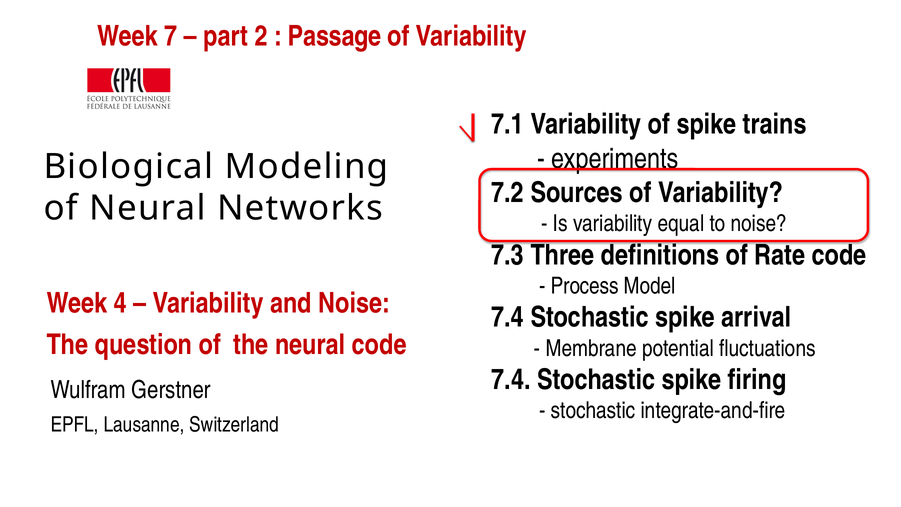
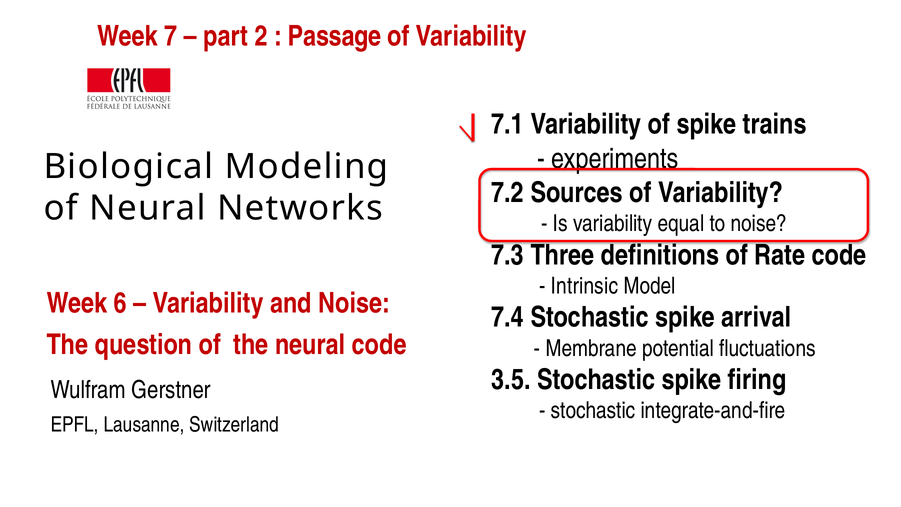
Process: Process -> Intrinsic
4: 4 -> 6
7.4 at (511, 380): 7.4 -> 3.5
